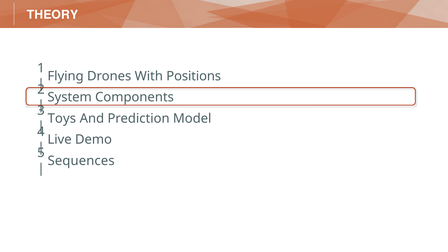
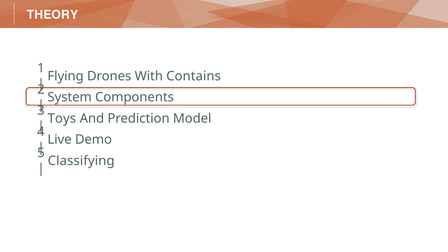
Positions: Positions -> Contains
Sequences: Sequences -> Classifying
